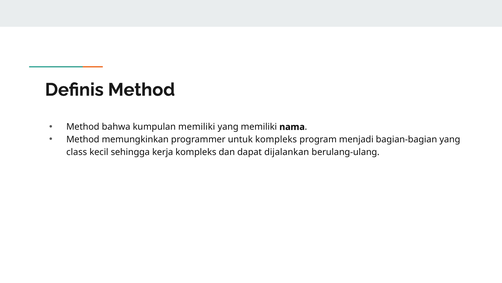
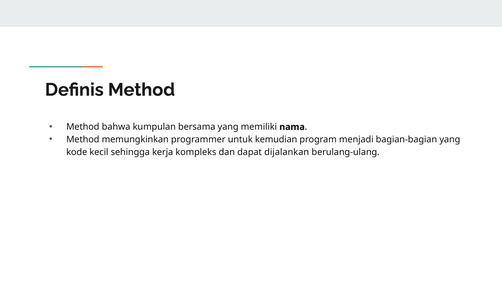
kumpulan memiliki: memiliki -> bersama
untuk kompleks: kompleks -> kemudian
class: class -> kode
